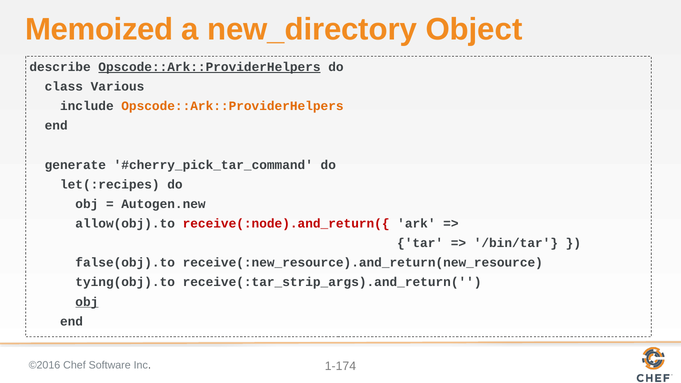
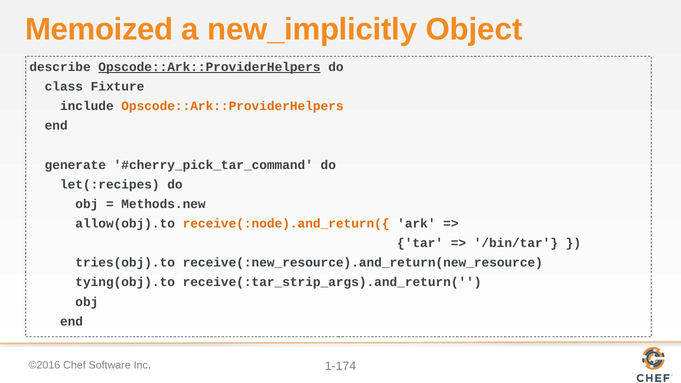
new_directory: new_directory -> new_implicitly
Various: Various -> Fixture
Autogen.new: Autogen.new -> Methods.new
receive(:node).and_return({ colour: red -> orange
false(obj).to: false(obj).to -> tries(obj).to
obj at (87, 302) underline: present -> none
